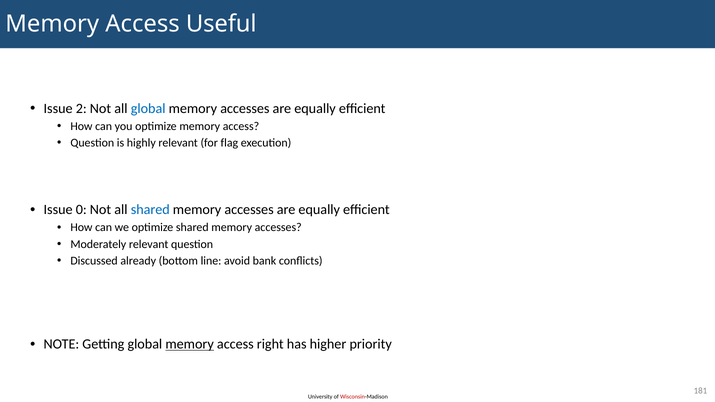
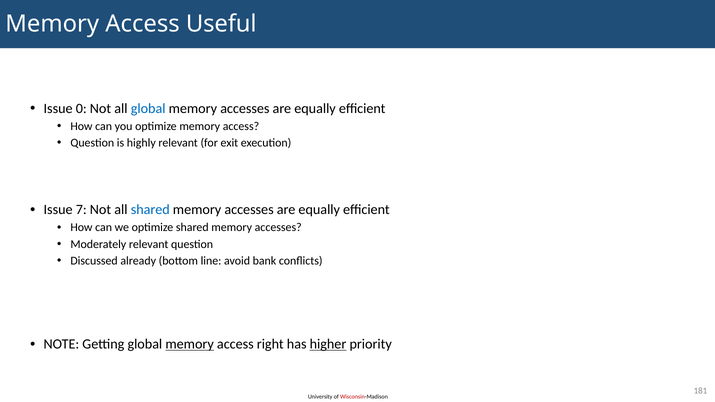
2: 2 -> 0
flag: flag -> exit
0: 0 -> 7
higher underline: none -> present
